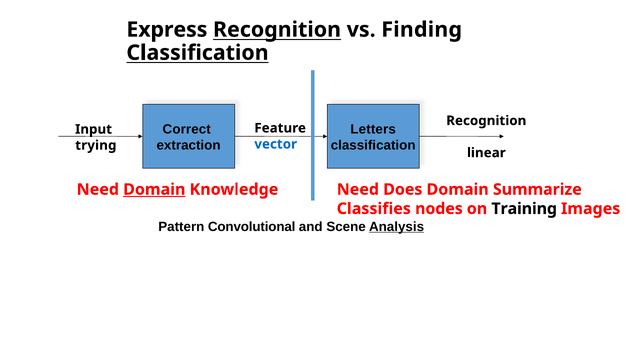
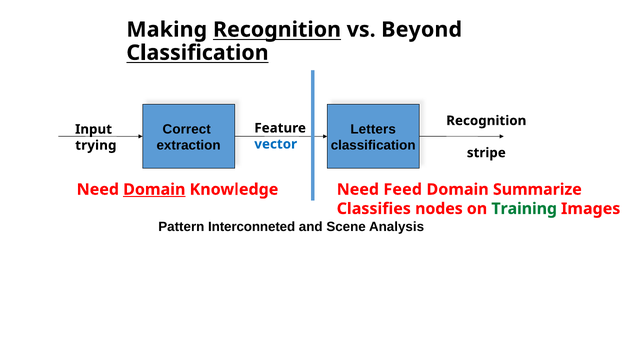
Express: Express -> Making
Finding: Finding -> Beyond
linear: linear -> stripe
Does: Does -> Feed
Training colour: black -> green
Convolutional: Convolutional -> Interconneted
Analysis underline: present -> none
